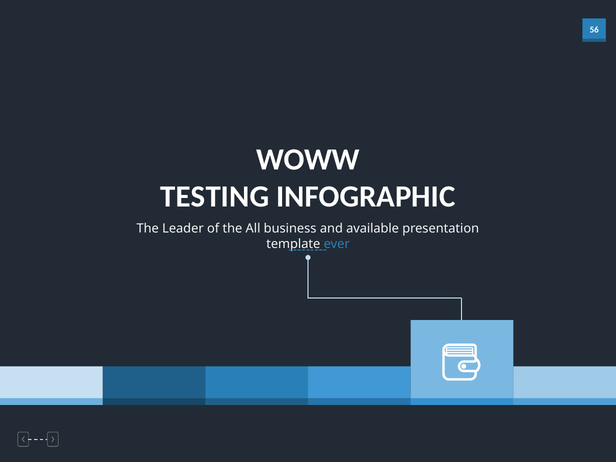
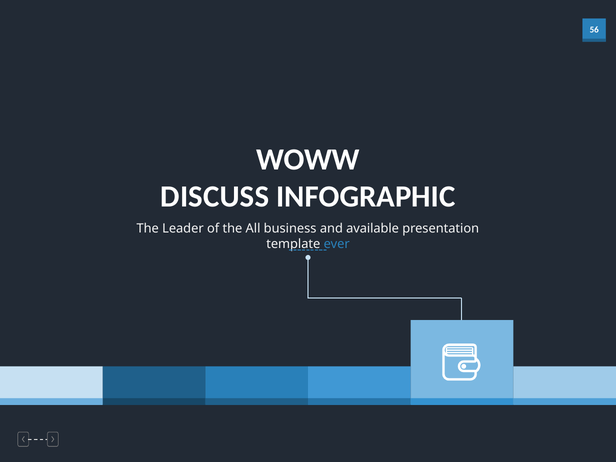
TESTING: TESTING -> DISCUSS
